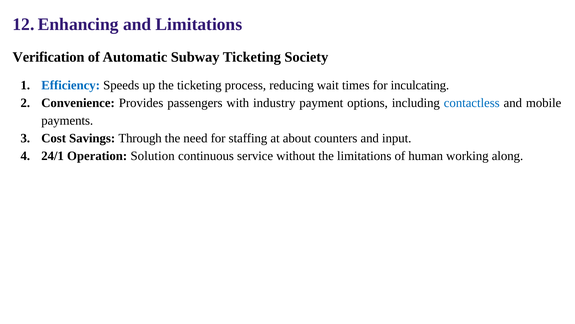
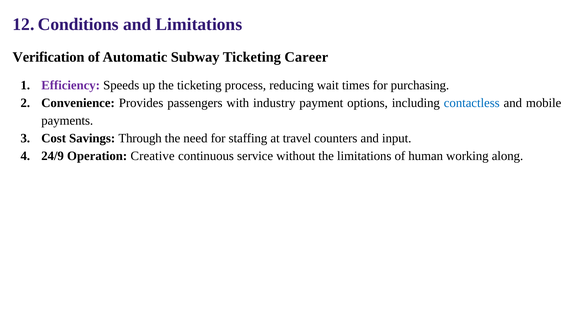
Enhancing: Enhancing -> Conditions
Society: Society -> Career
Efficiency colour: blue -> purple
inculcating: inculcating -> purchasing
about: about -> travel
24/1: 24/1 -> 24/9
Solution: Solution -> Creative
